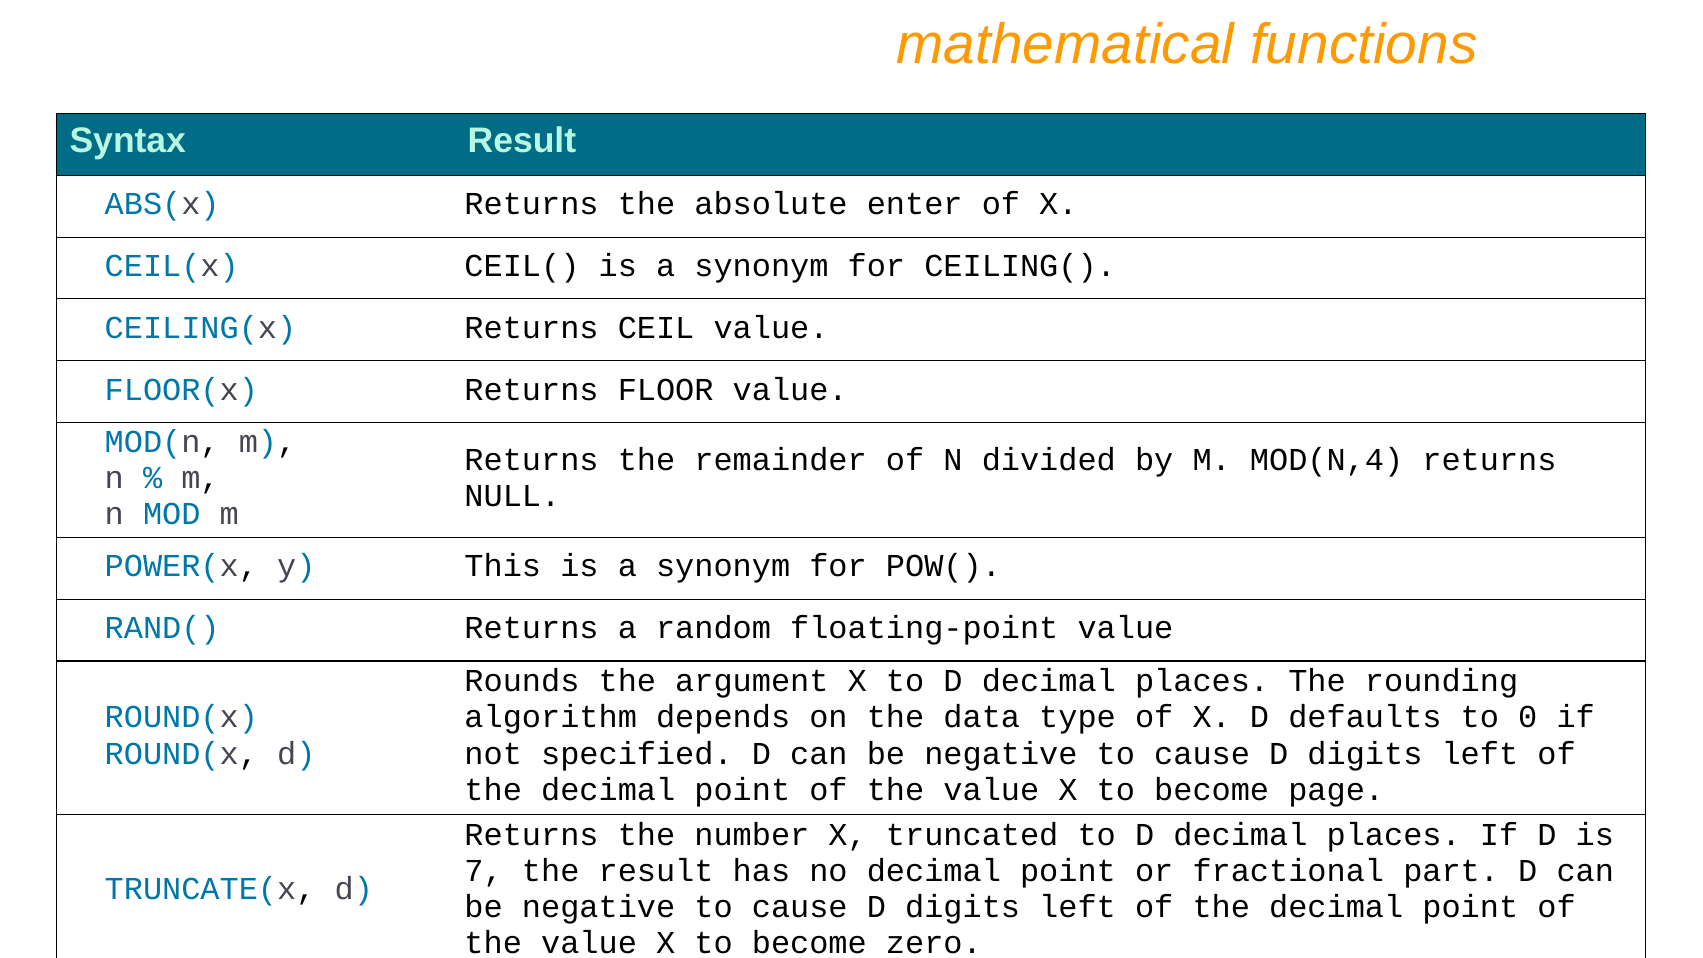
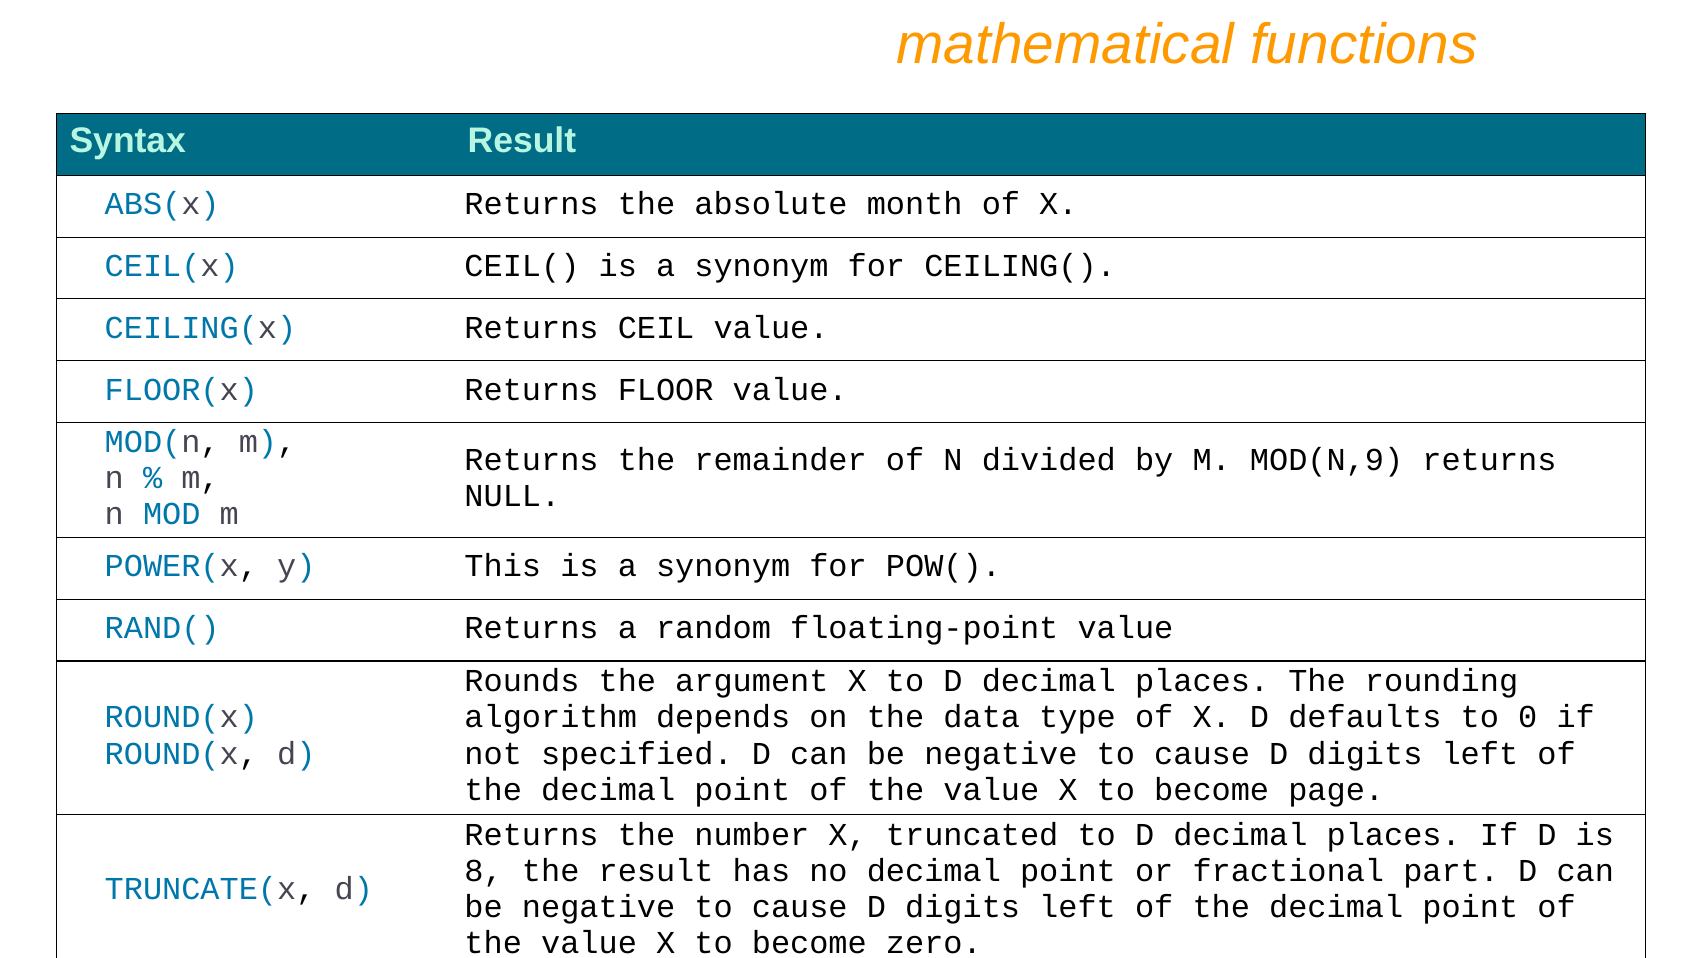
enter: enter -> month
MOD(N,4: MOD(N,4 -> MOD(N,9
7: 7 -> 8
